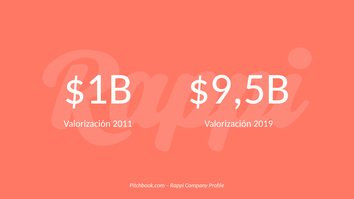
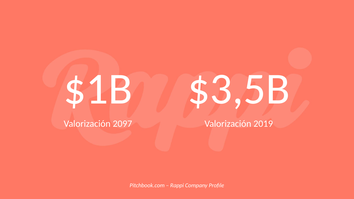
$9,5B: $9,5B -> $3,5B
2011: 2011 -> 2097
